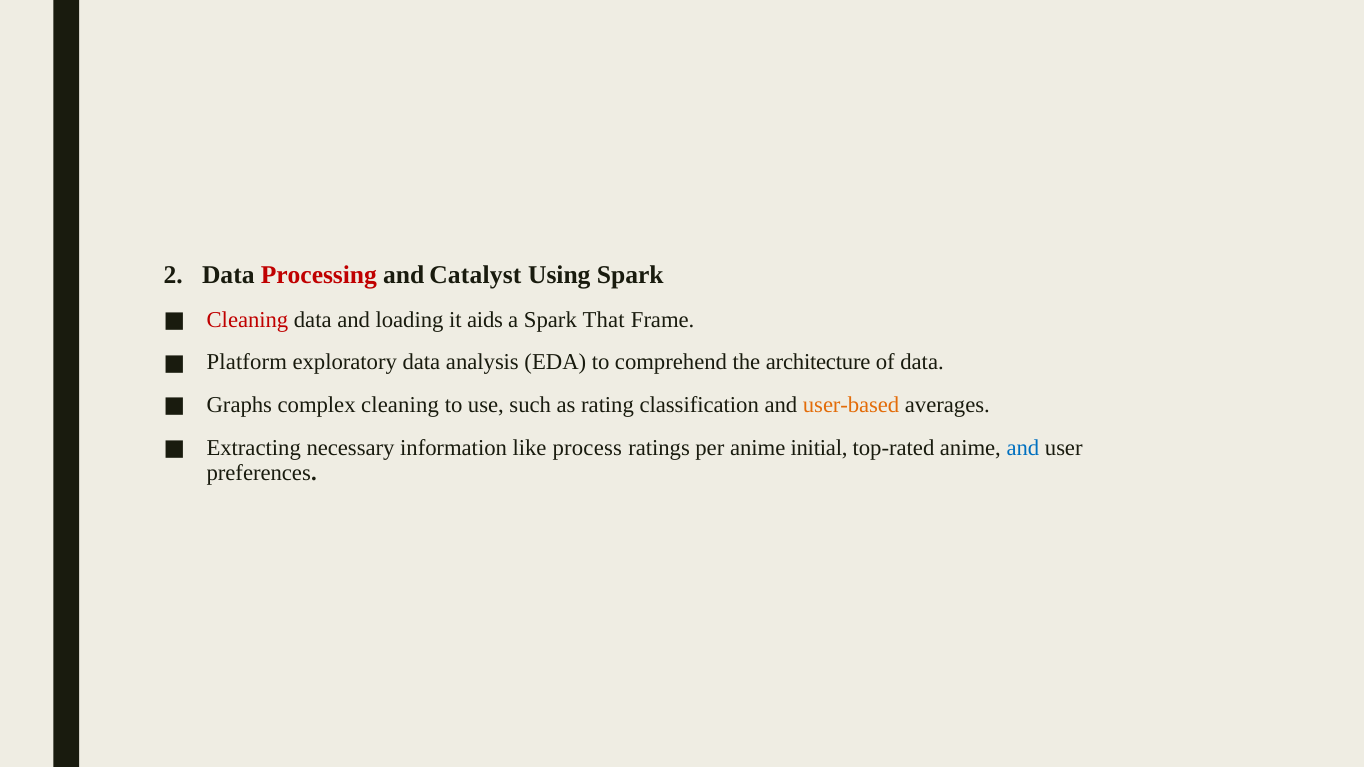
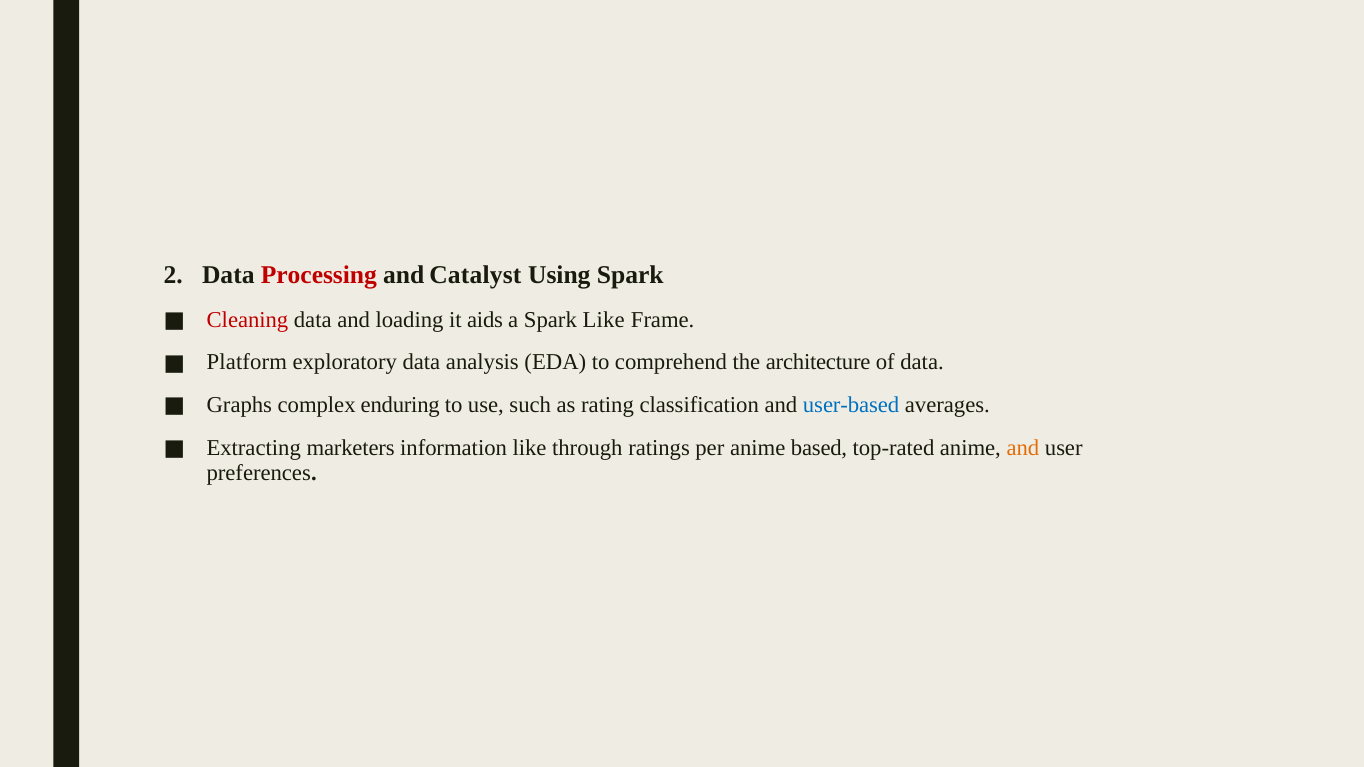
Spark That: That -> Like
complex cleaning: cleaning -> enduring
user-based colour: orange -> blue
necessary: necessary -> marketers
process: process -> through
initial: initial -> based
and at (1023, 448) colour: blue -> orange
